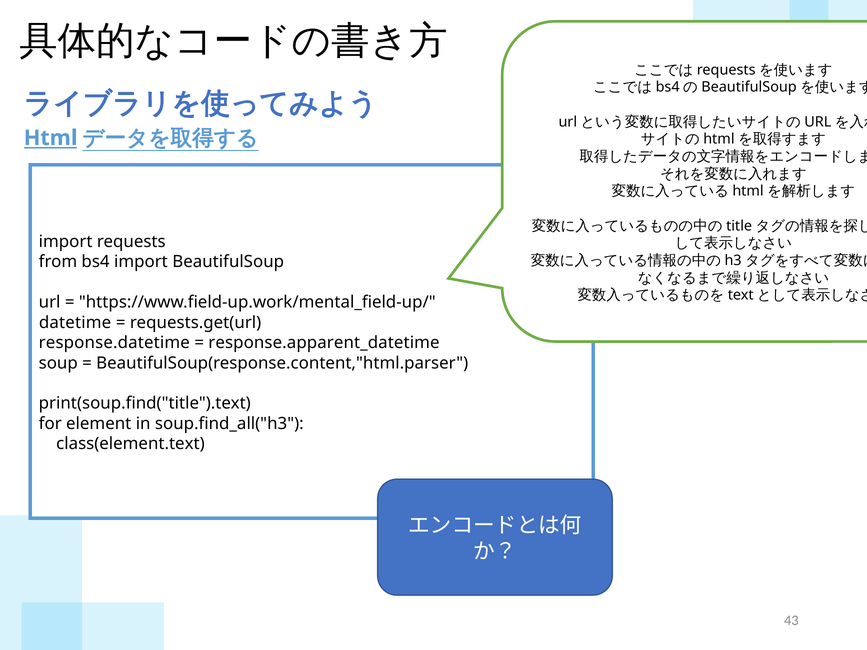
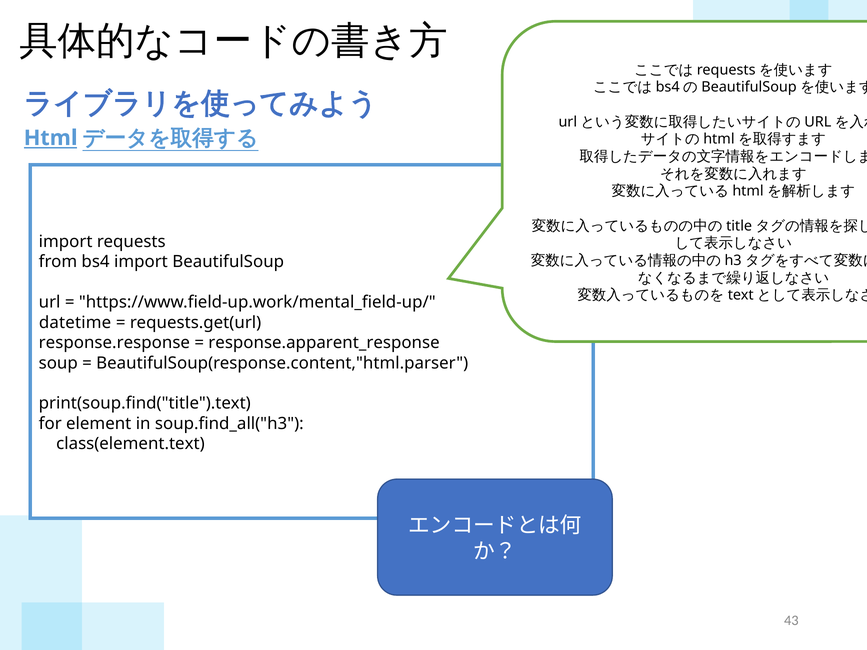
response.datetime: response.datetime -> response.response
response.apparent_datetime: response.apparent_datetime -> response.apparent_response
